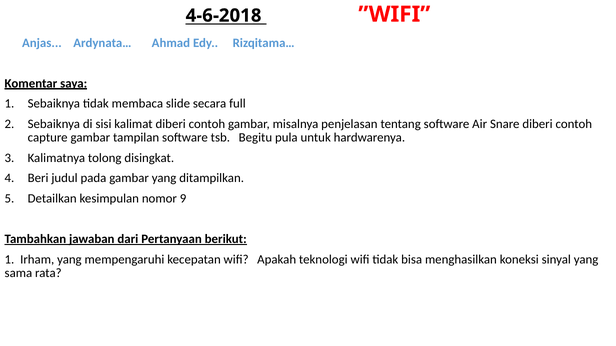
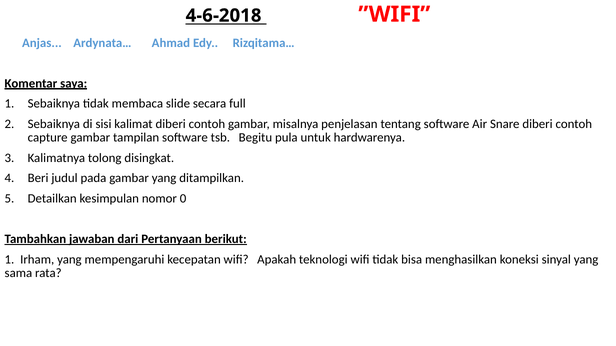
9: 9 -> 0
